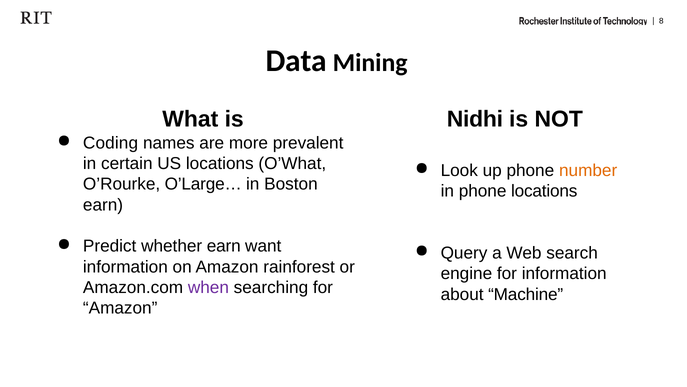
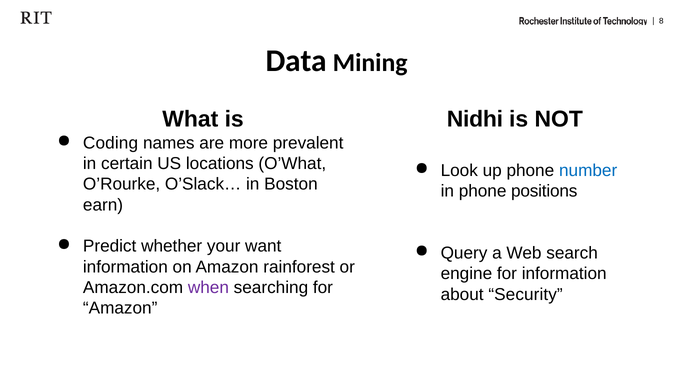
number colour: orange -> blue
O’Large…: O’Large… -> O’Slack…
phone locations: locations -> positions
whether earn: earn -> your
Machine: Machine -> Security
